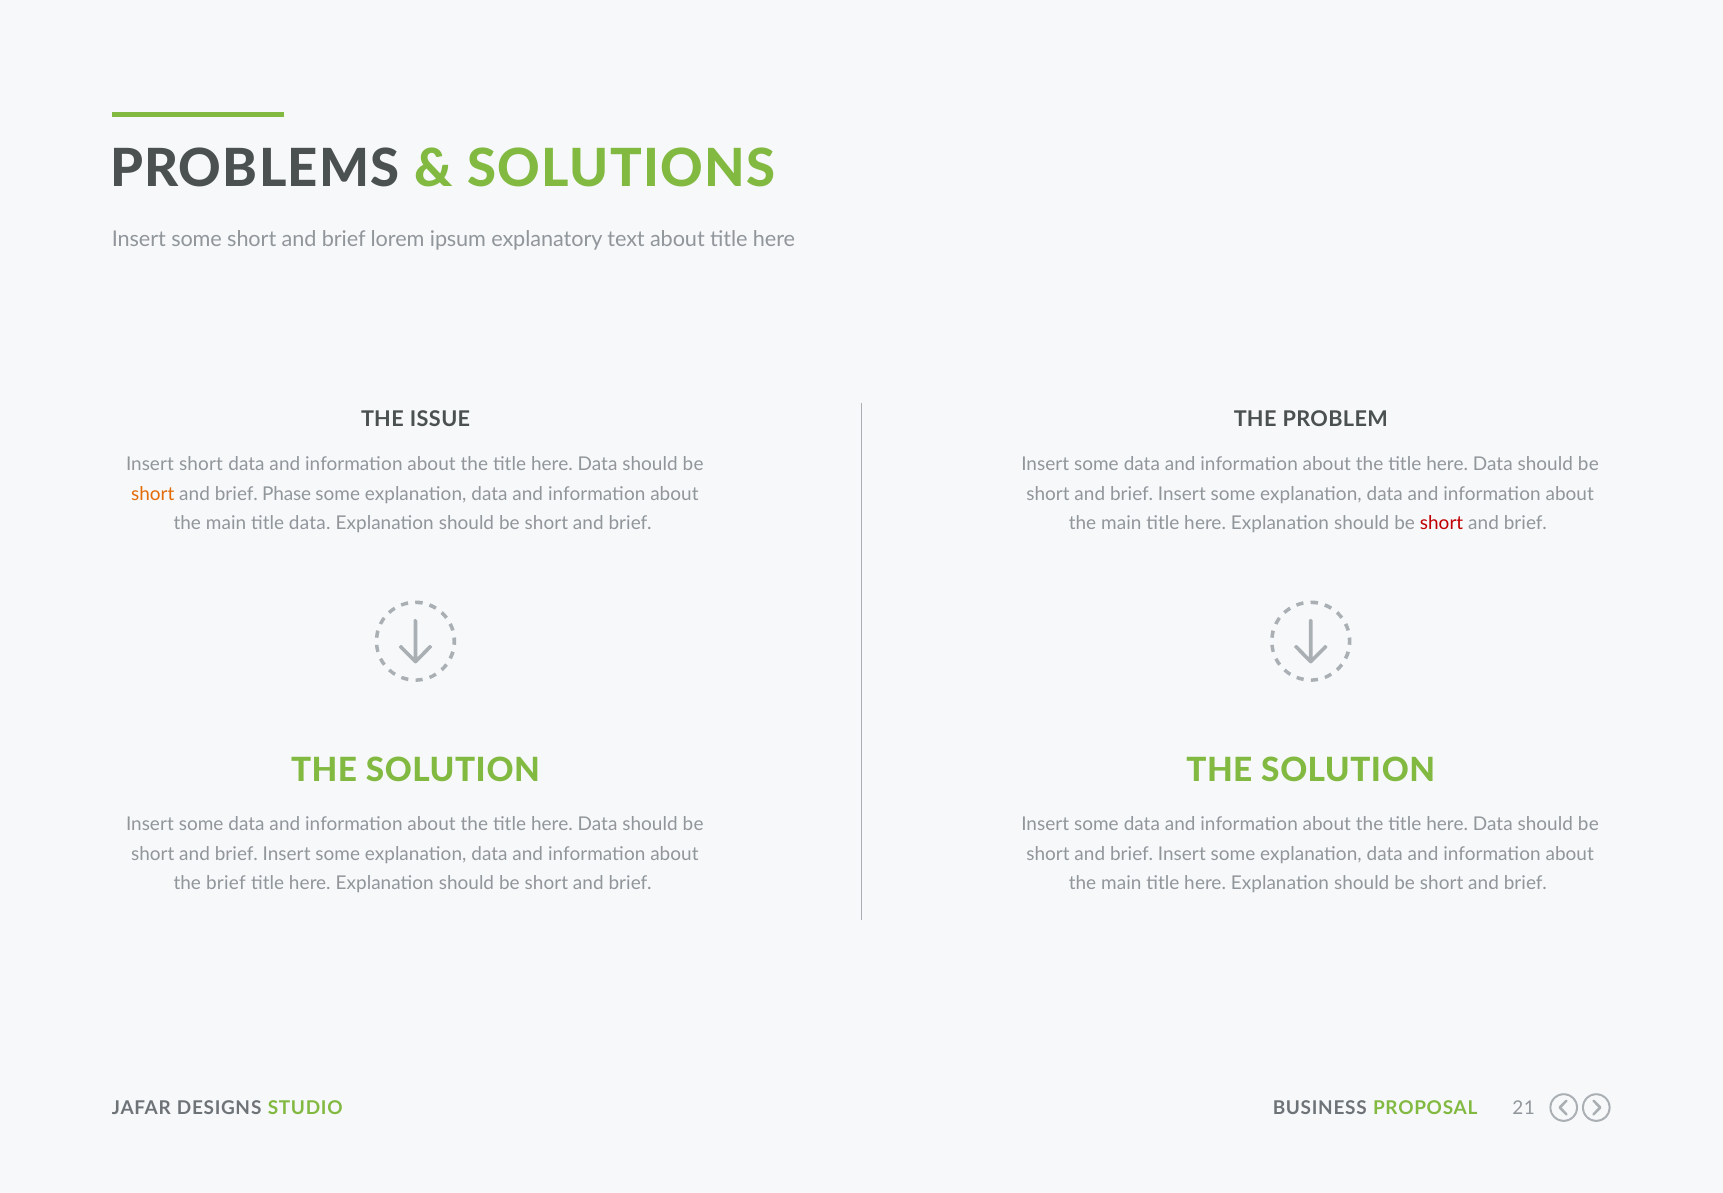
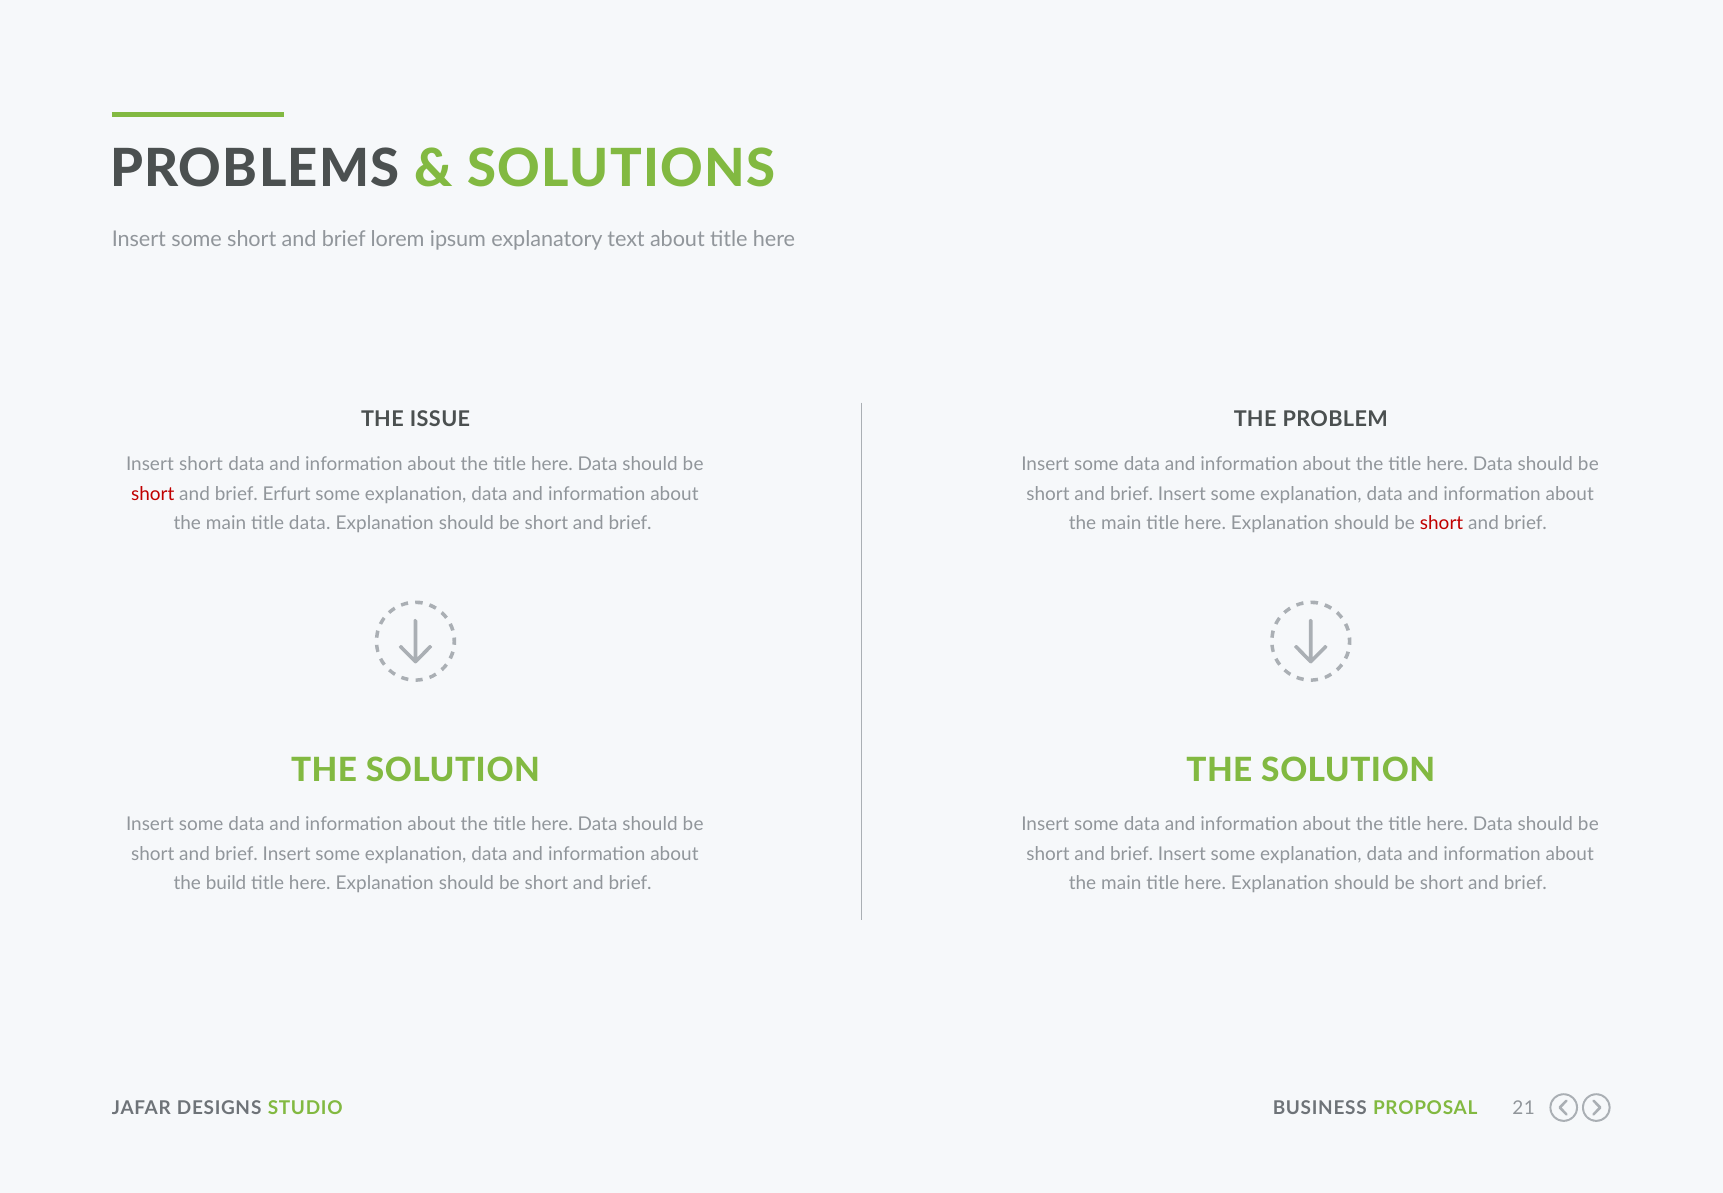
short at (153, 494) colour: orange -> red
Phase: Phase -> Erfurt
the brief: brief -> build
